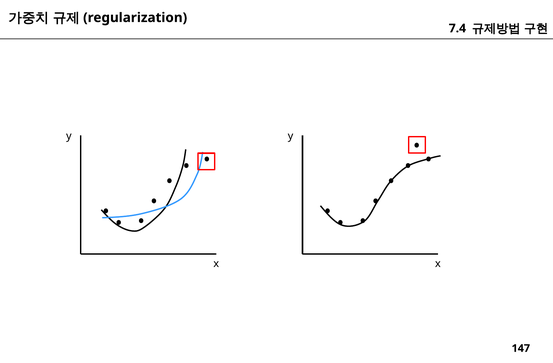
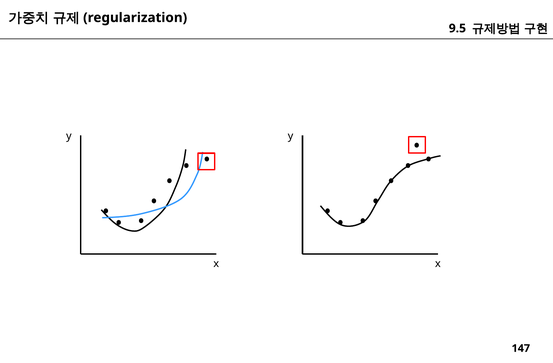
7.4: 7.4 -> 9.5
